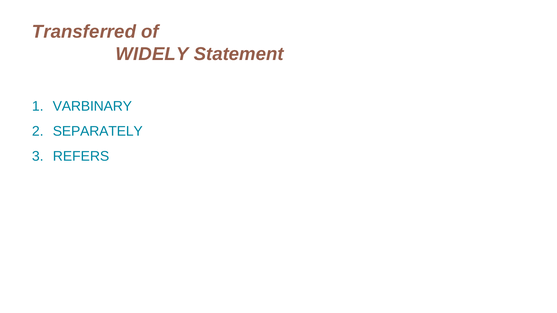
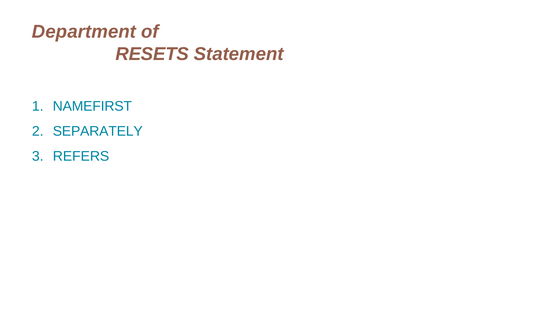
Transferred: Transferred -> Department
WIDELY: WIDELY -> RESETS
VARBINARY: VARBINARY -> NAMEFIRST
